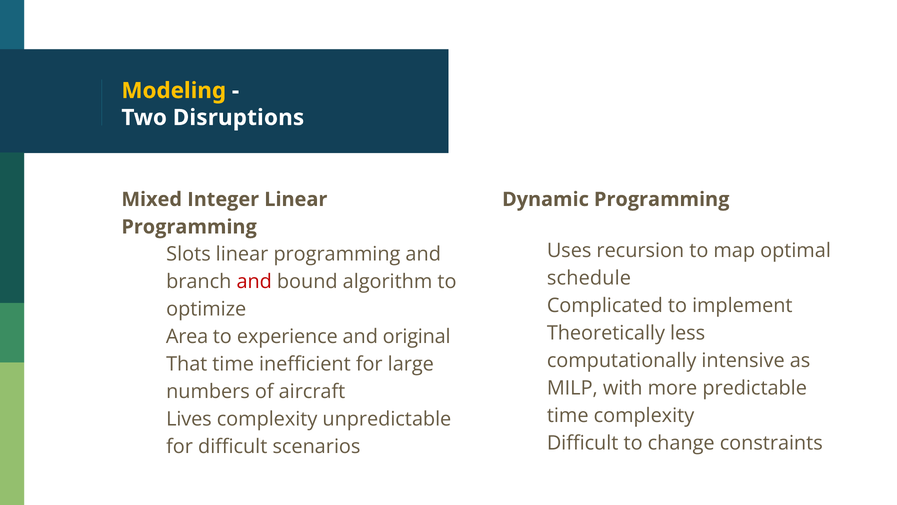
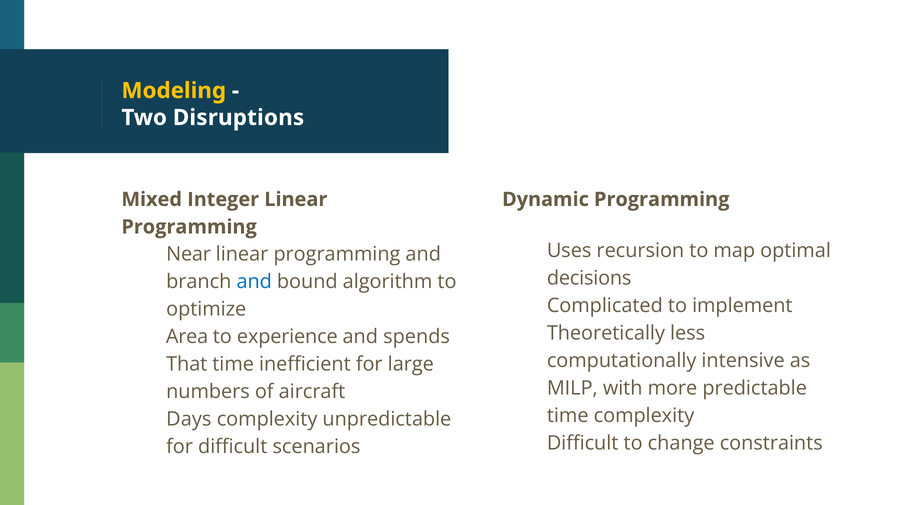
Slots: Slots -> Near
schedule: schedule -> decisions
and at (254, 282) colour: red -> blue
original: original -> spends
Lives: Lives -> Days
